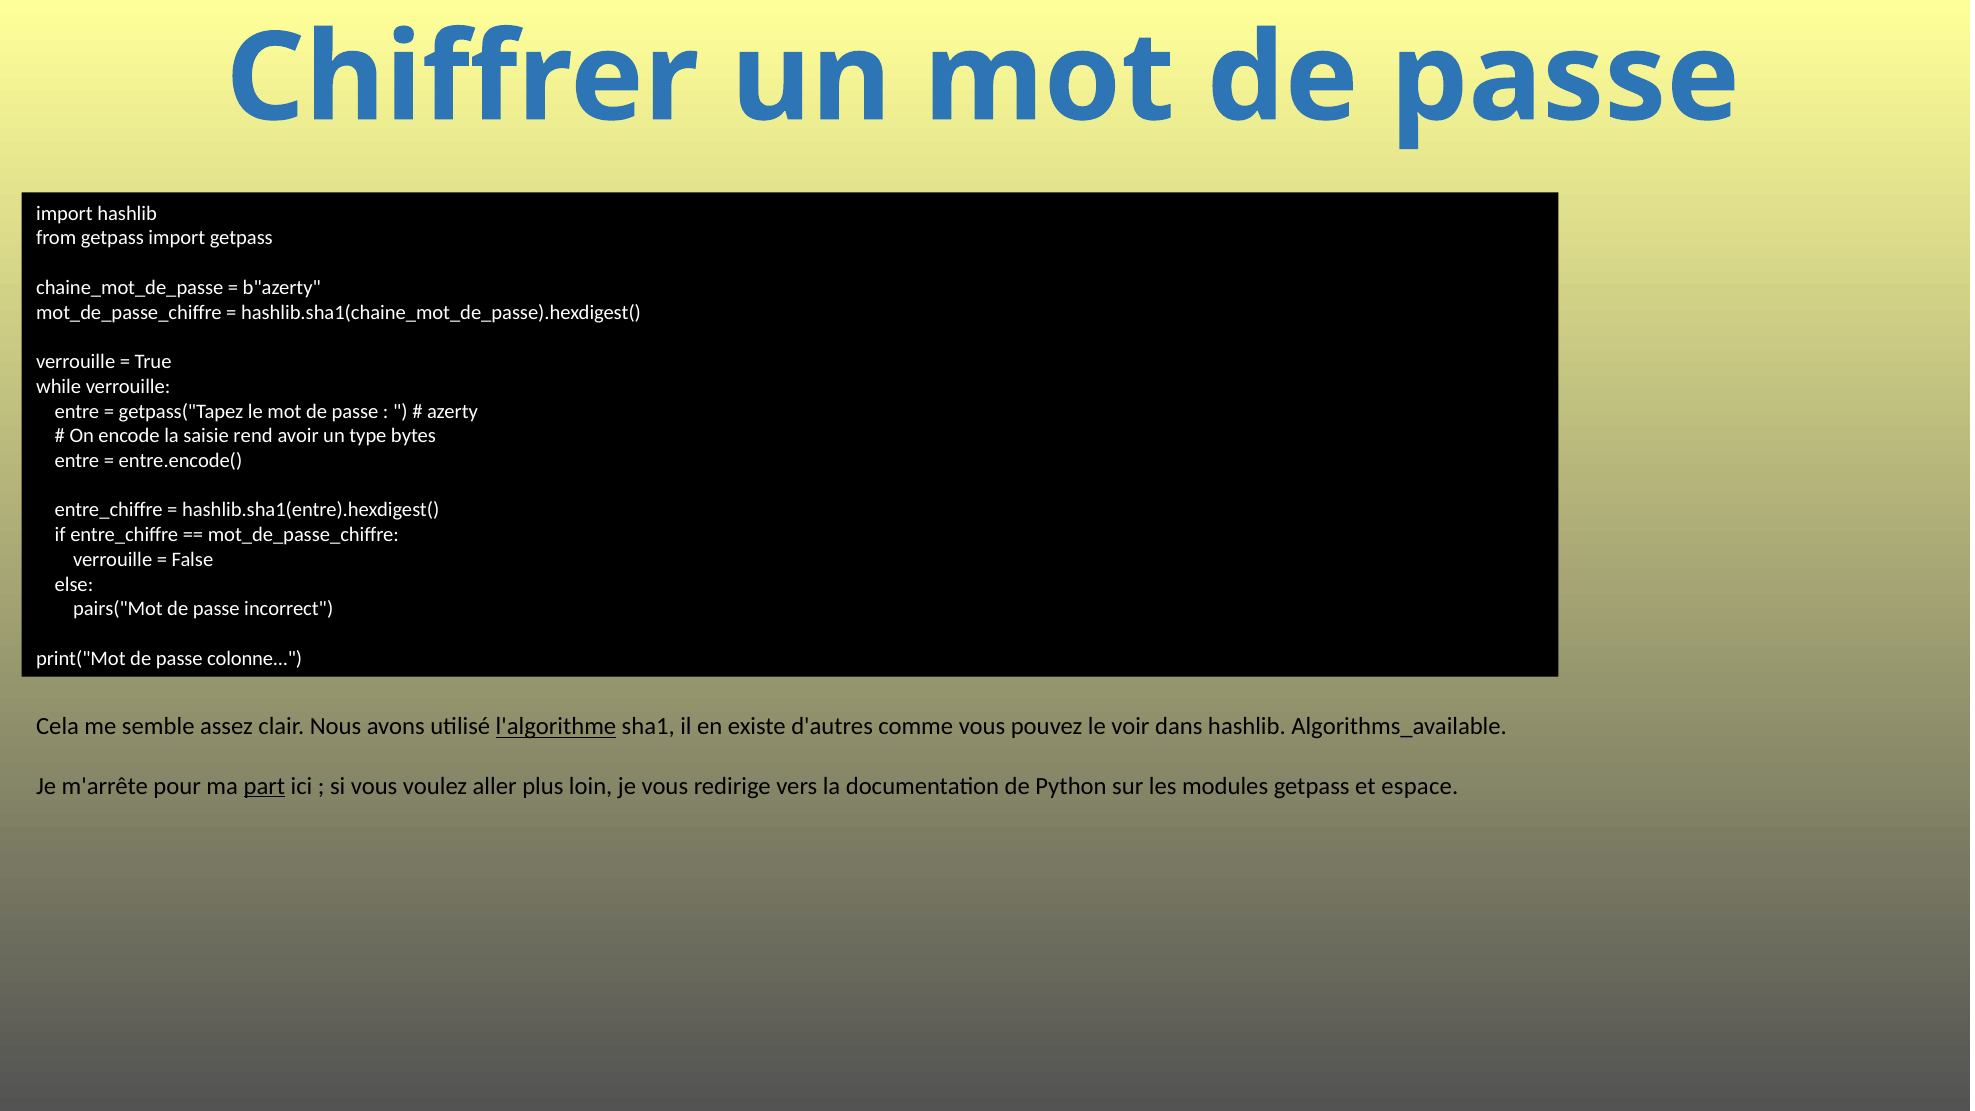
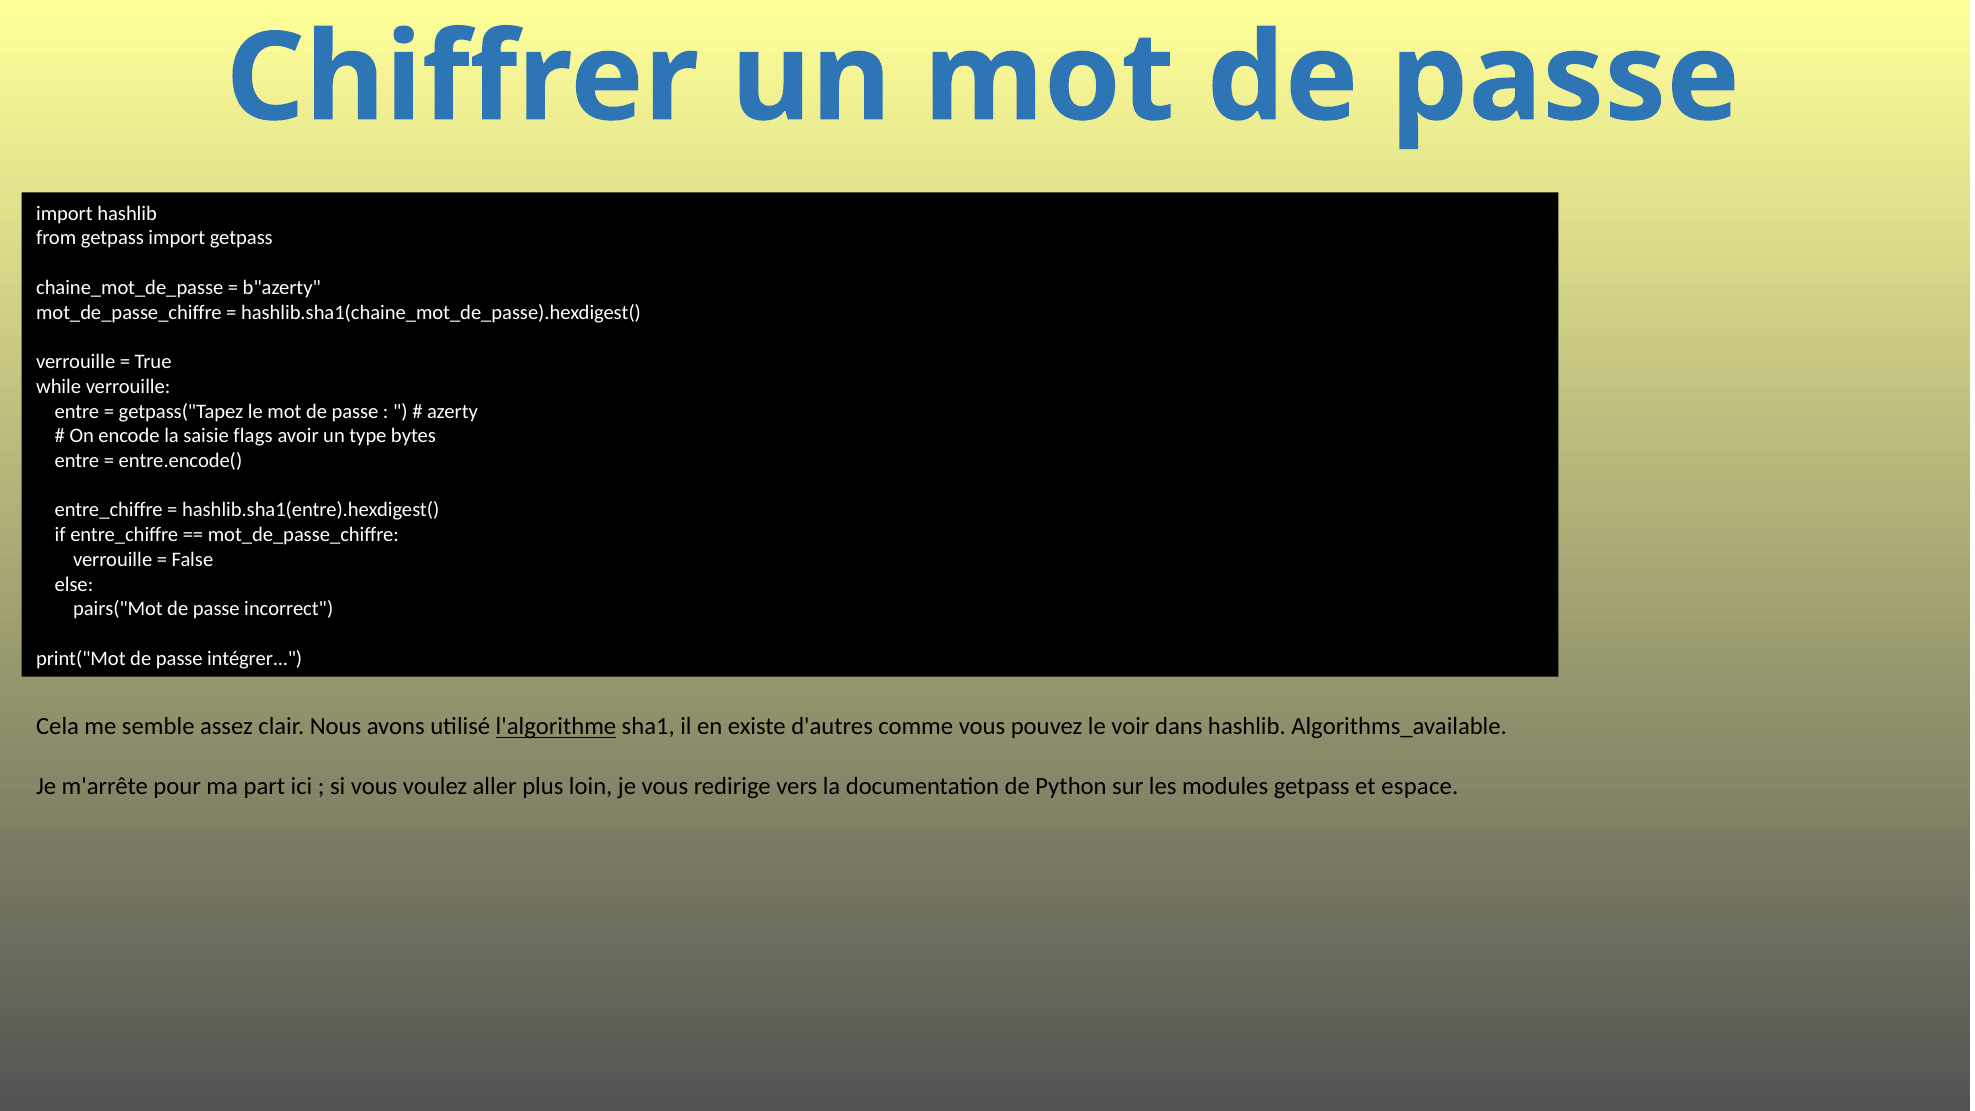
rend: rend -> flags
colonne: colonne -> intégrer
part underline: present -> none
